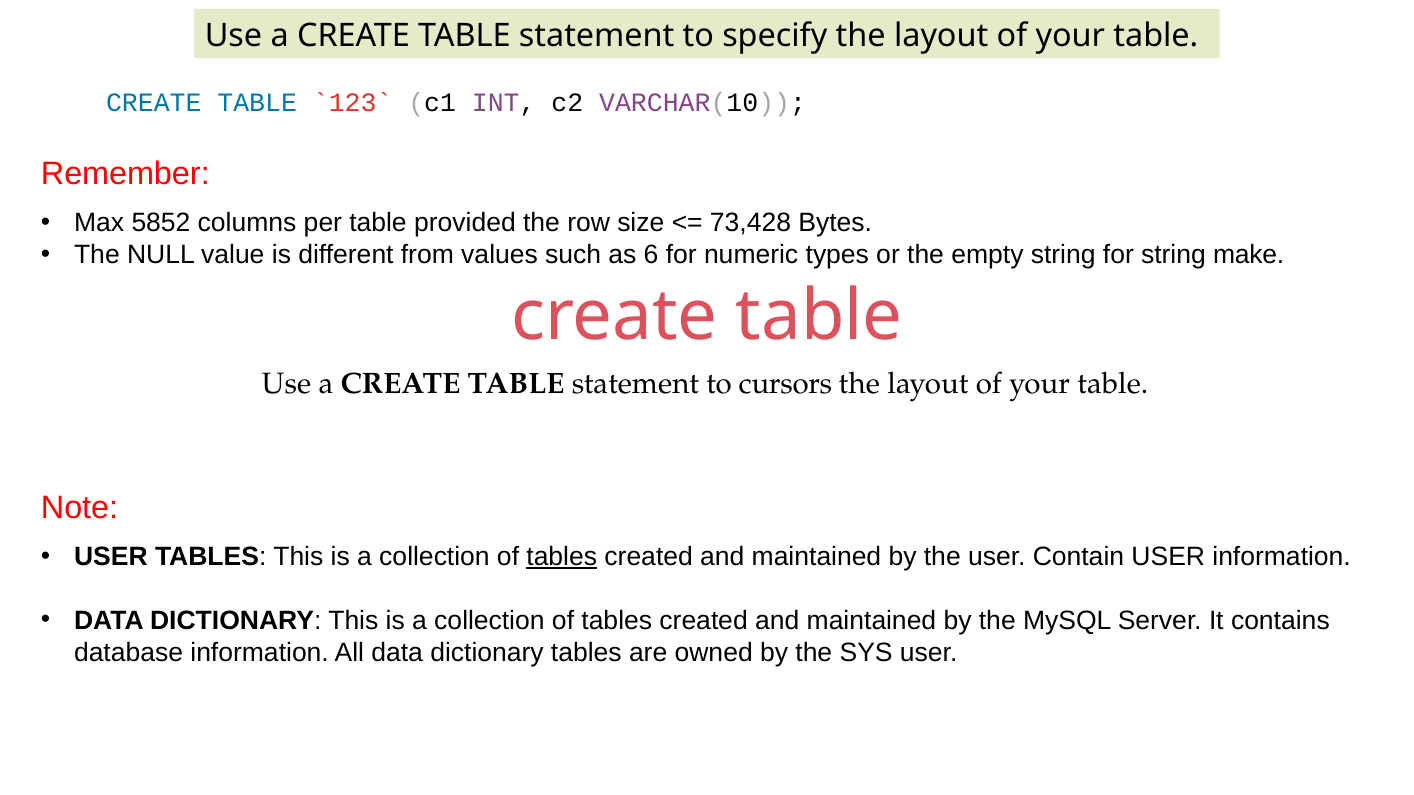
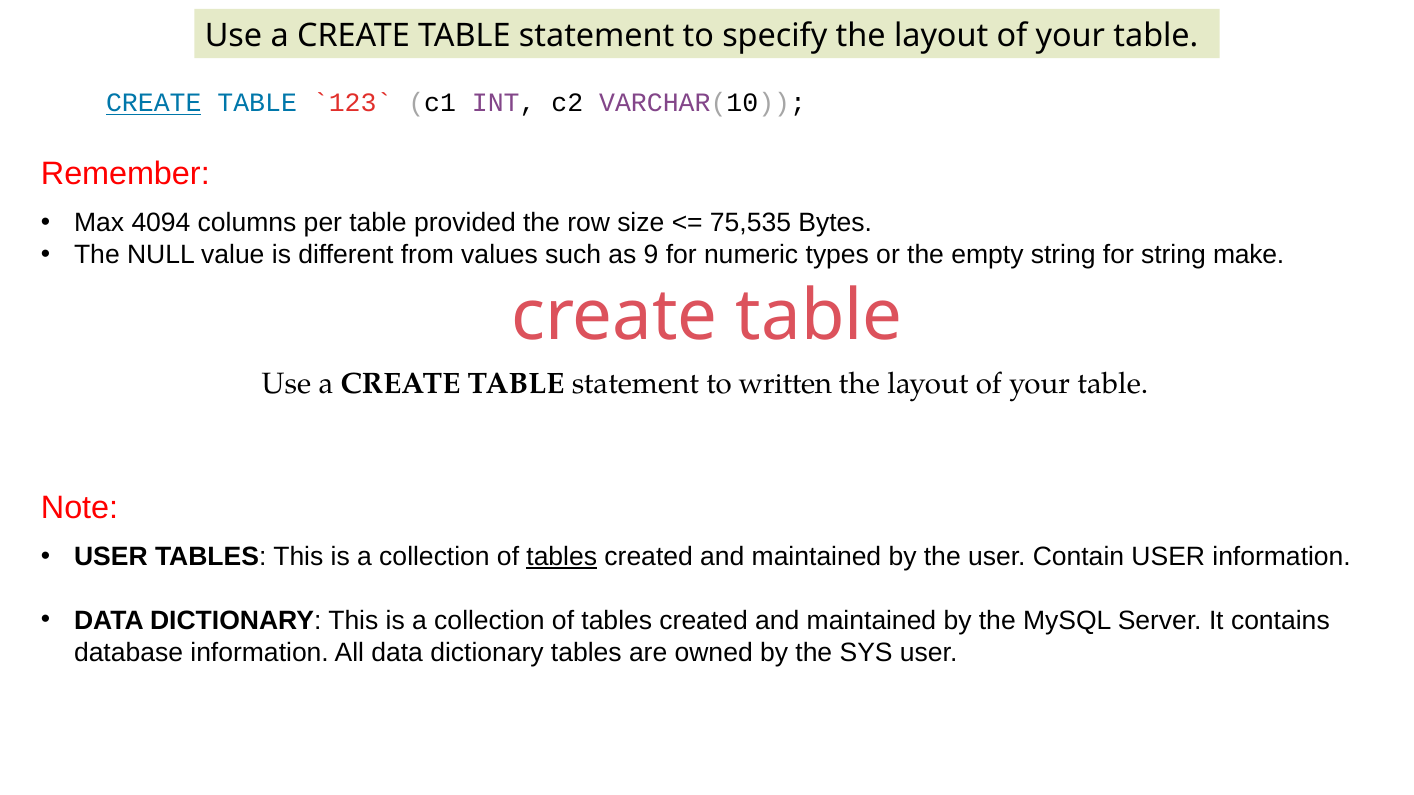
CREATE at (154, 103) underline: none -> present
5852: 5852 -> 4094
73,428: 73,428 -> 75,535
6: 6 -> 9
cursors: cursors -> written
